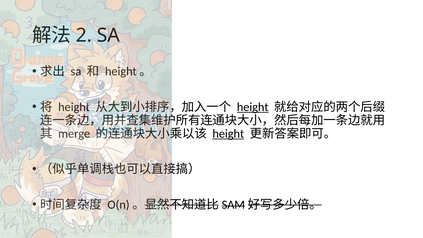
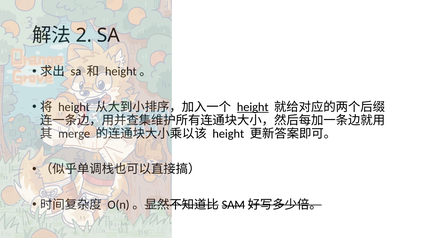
height at (228, 134) underline: present -> none
